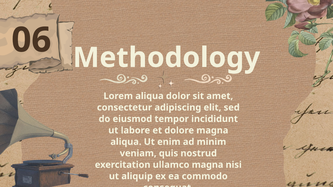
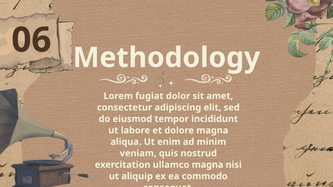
Lorem aliqua: aliqua -> fugiat
